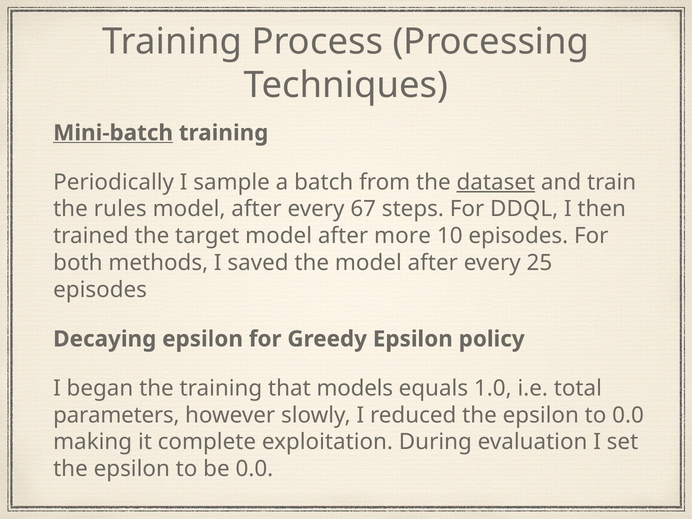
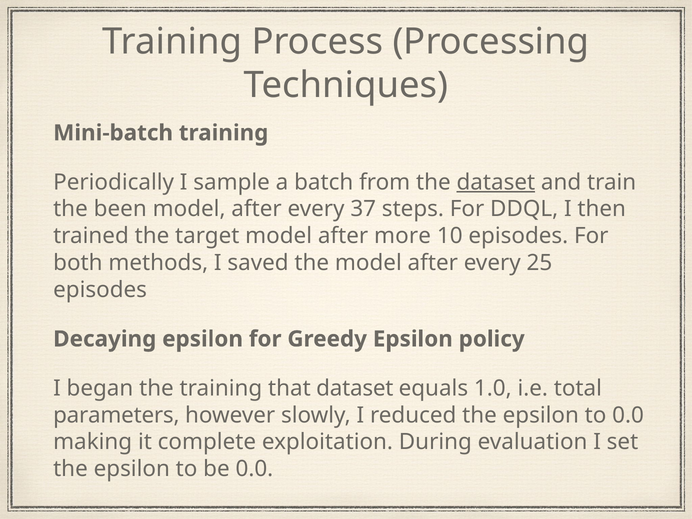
Mini-batch underline: present -> none
rules: rules -> been
67: 67 -> 37
that models: models -> dataset
